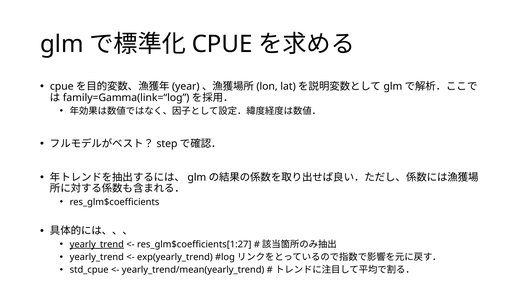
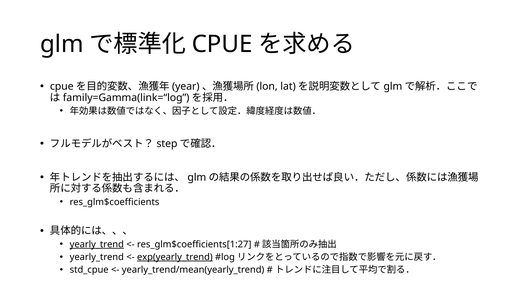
exp(yearly_trend underline: none -> present
